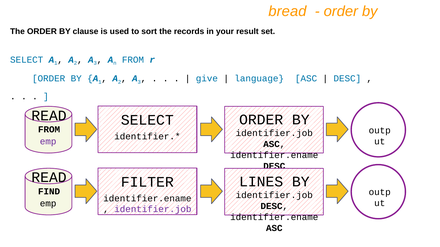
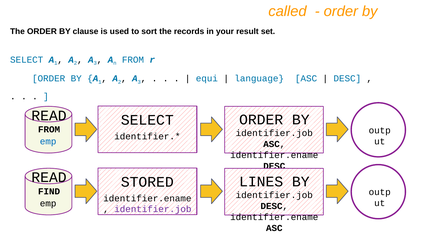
bread: bread -> called
give: give -> equi
emp at (48, 142) colour: purple -> blue
FILTER: FILTER -> STORED
